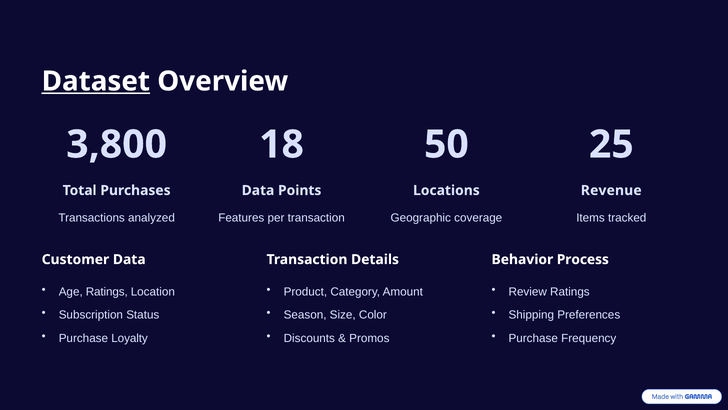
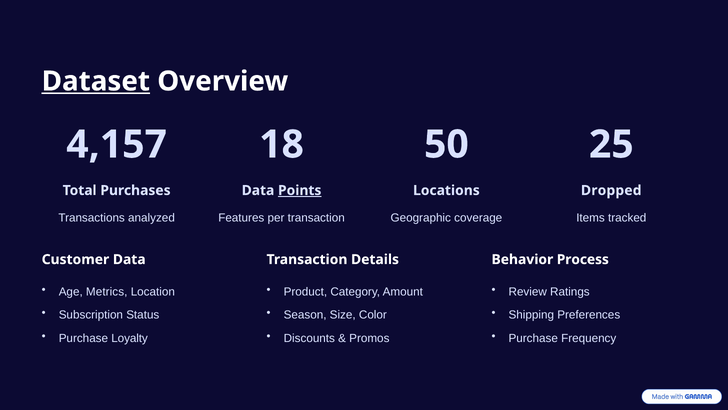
3,800: 3,800 -> 4,157
Points underline: none -> present
Revenue: Revenue -> Dropped
Age Ratings: Ratings -> Metrics
